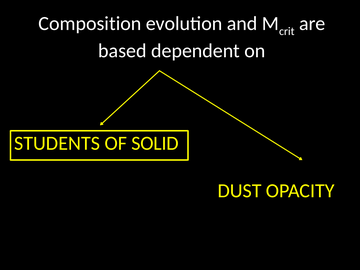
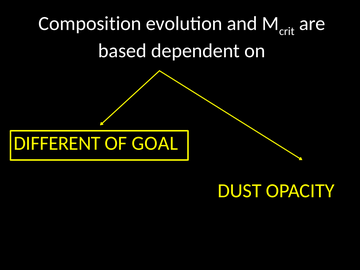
STUDENTS: STUDENTS -> DIFFERENT
SOLID: SOLID -> GOAL
